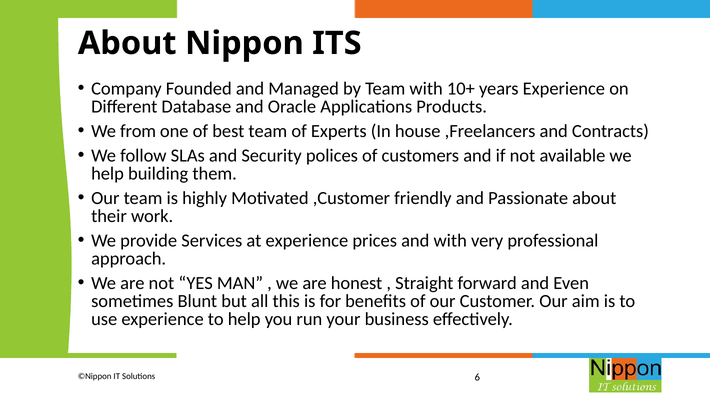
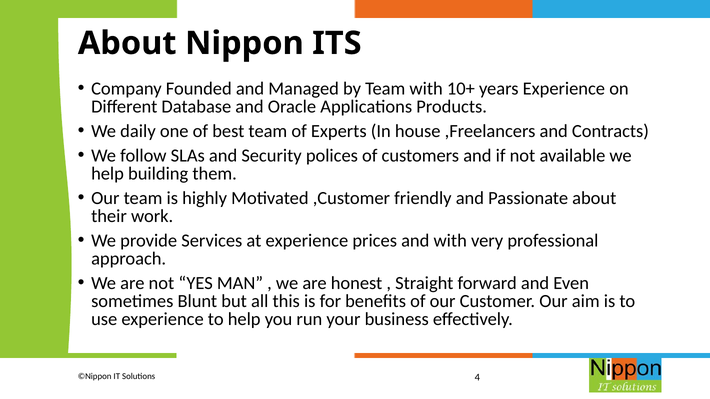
from: from -> daily
6: 6 -> 4
